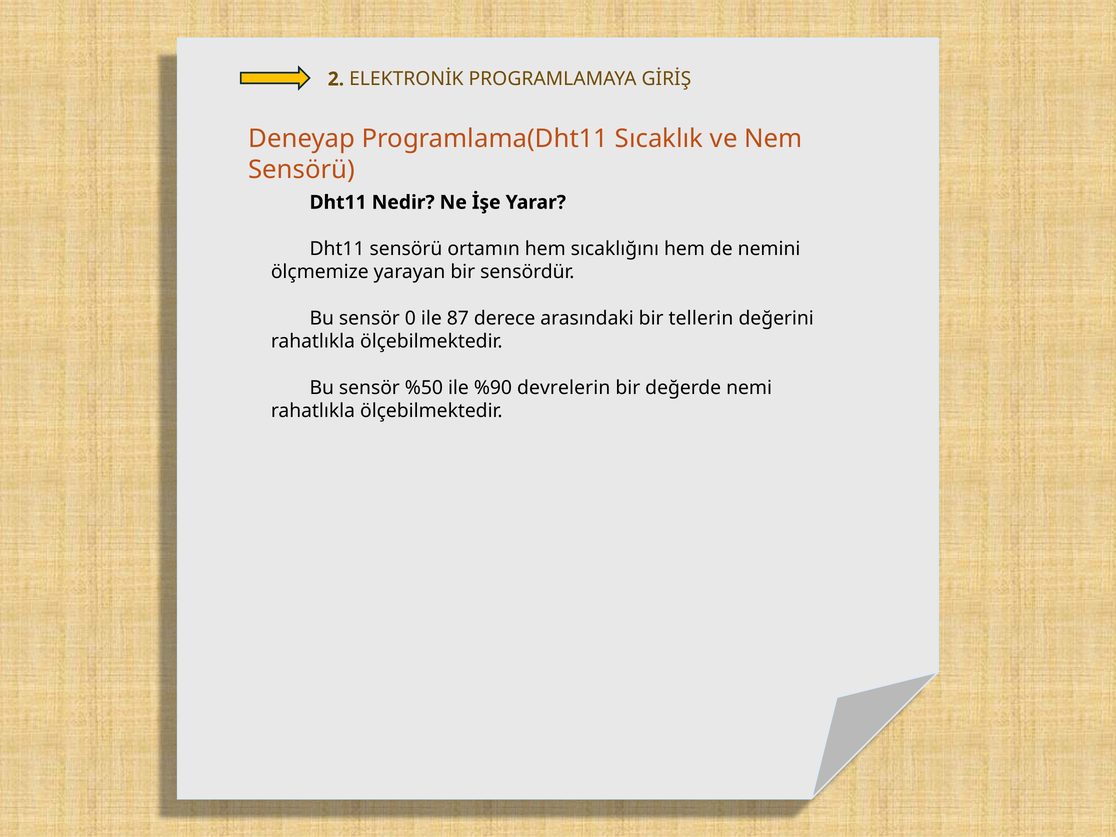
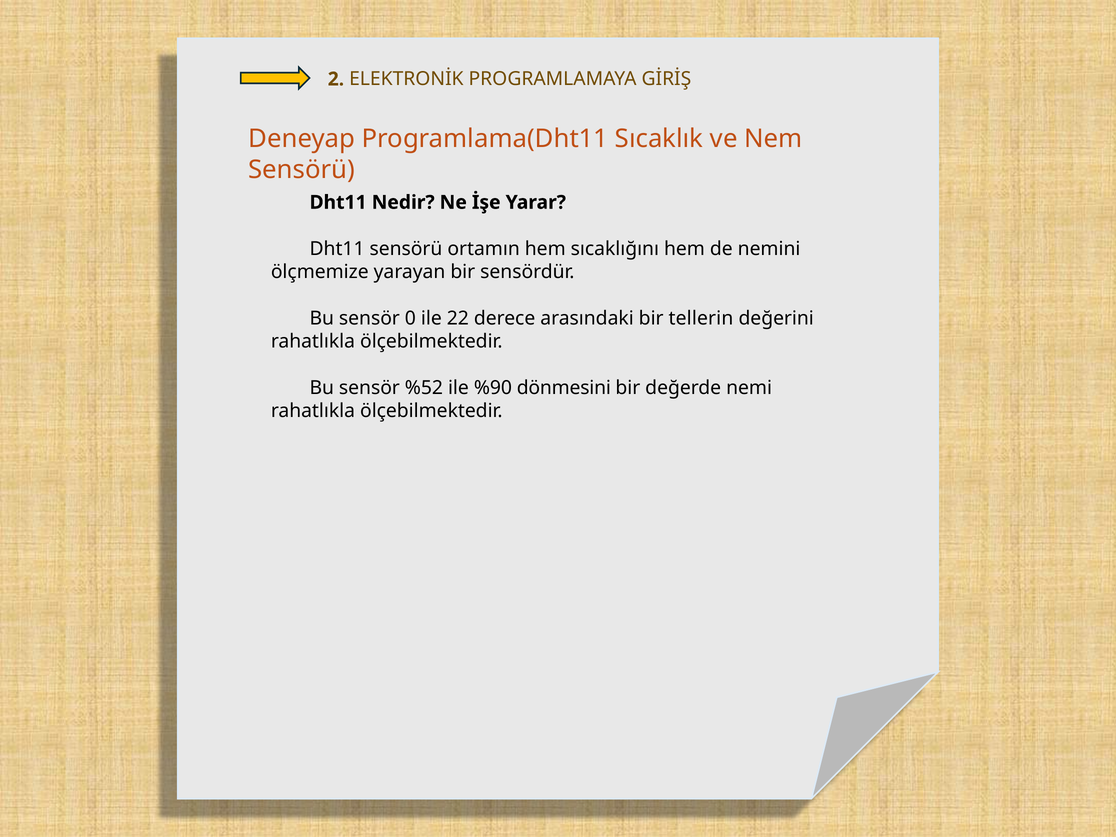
87: 87 -> 22
%50: %50 -> %52
devrelerin: devrelerin -> dönmesini
